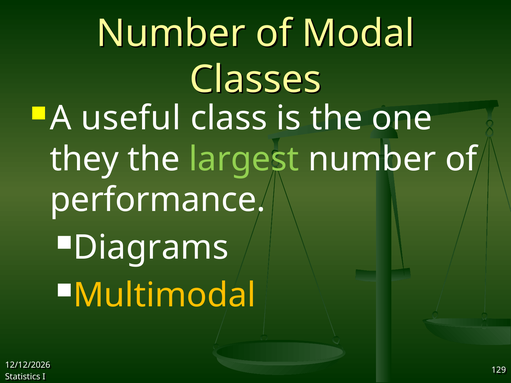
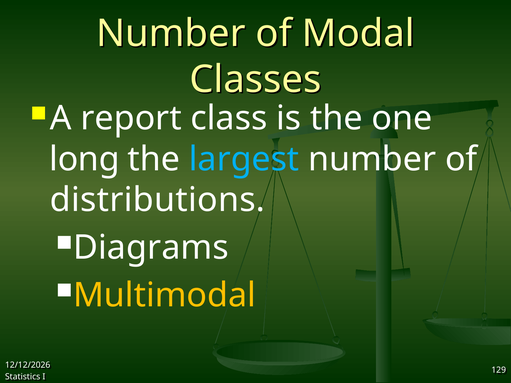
useful: useful -> report
they: they -> long
largest colour: light green -> light blue
performance: performance -> distributions
